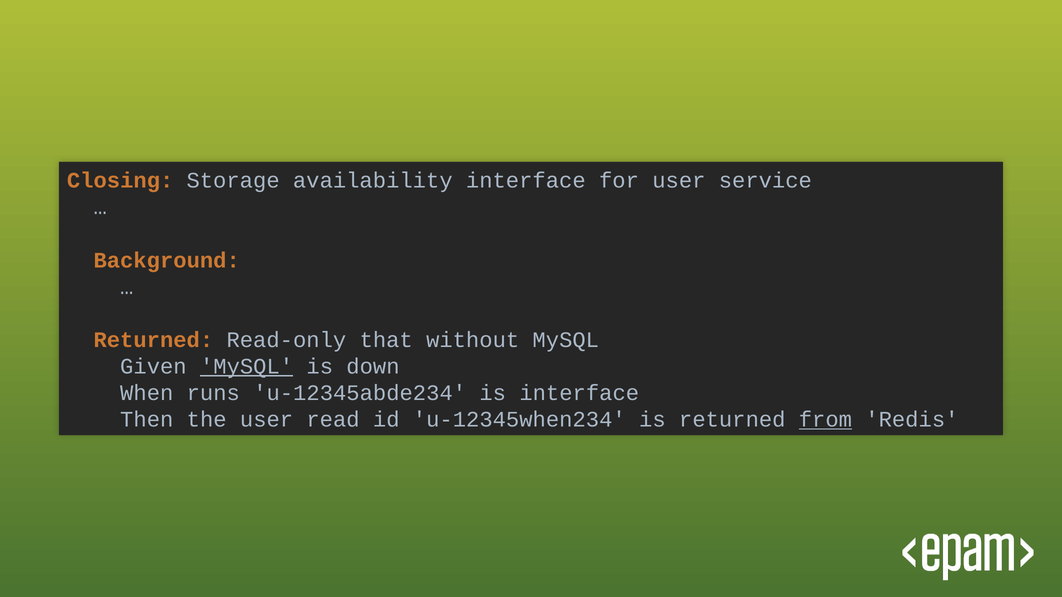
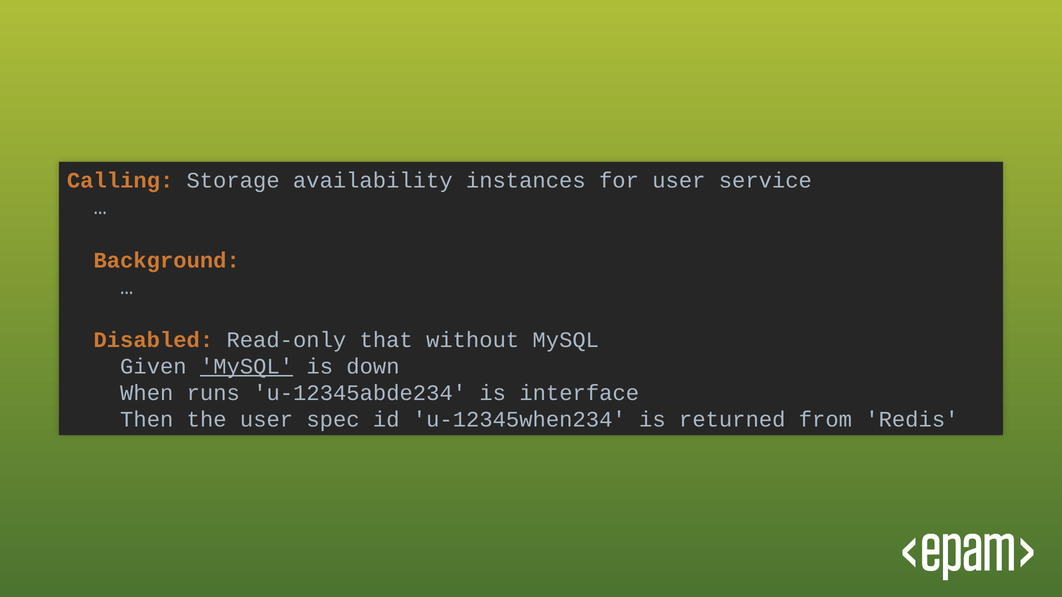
Closing: Closing -> Calling
availability interface: interface -> instances
Returned at (153, 340): Returned -> Disabled
read: read -> spec
from underline: present -> none
